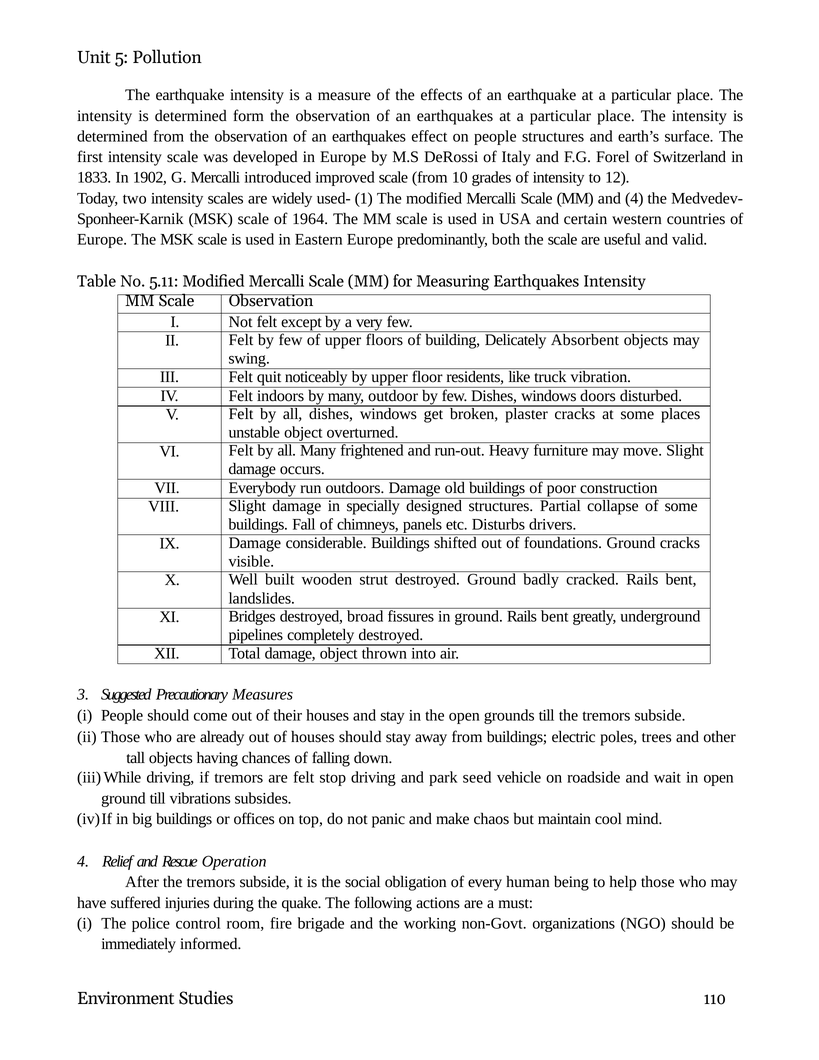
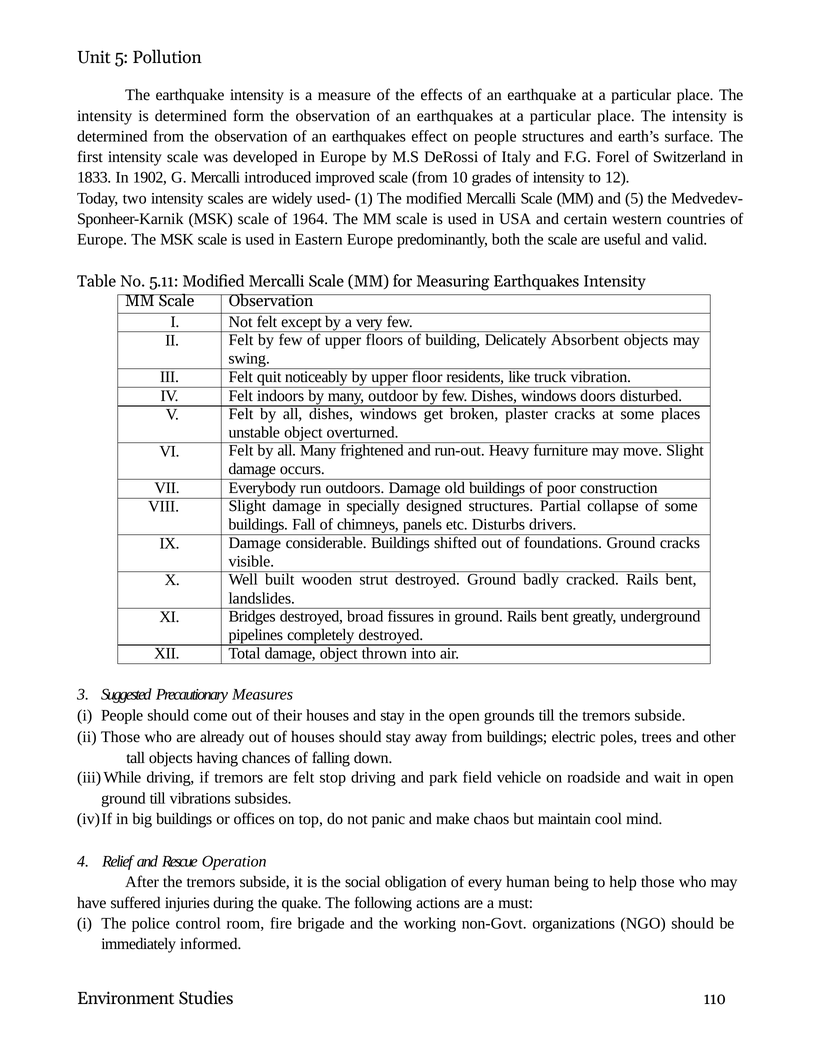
and 4: 4 -> 5
seed: seed -> field
